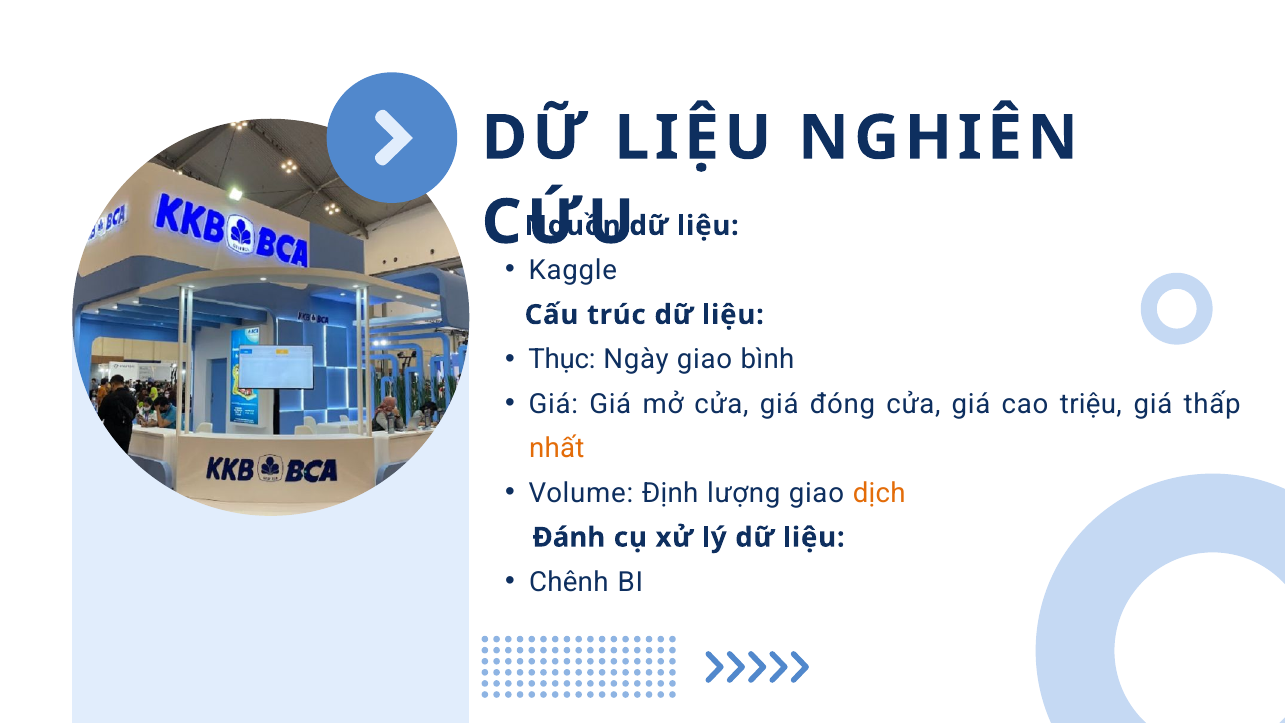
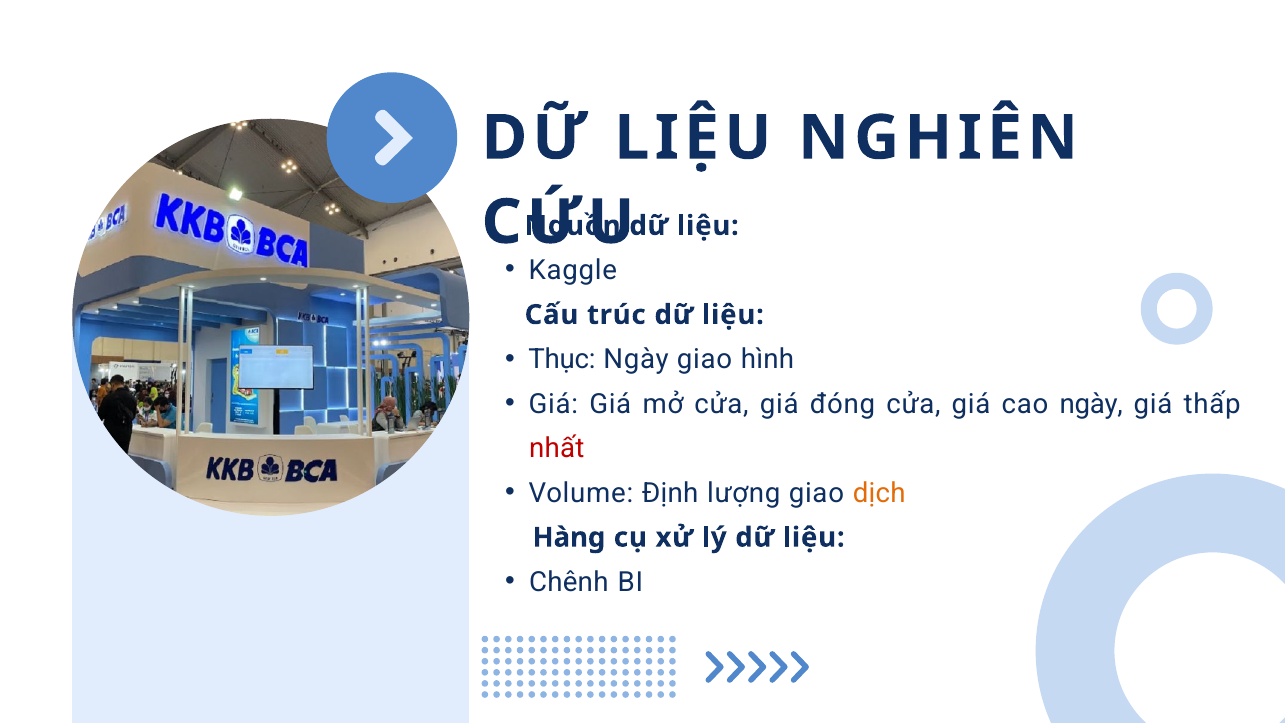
bình: bình -> hình
cao triệu: triệu -> ngày
nhất colour: orange -> red
Đánh: Đánh -> Hàng
